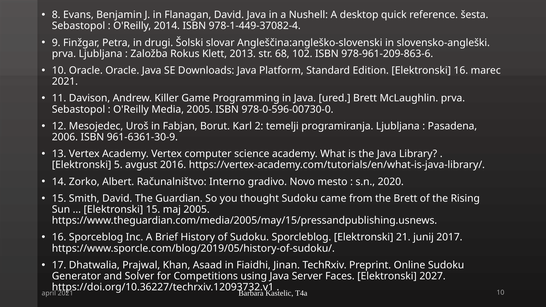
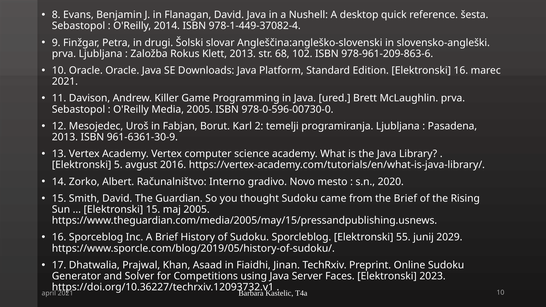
2006 at (65, 137): 2006 -> 2013
the Brett: Brett -> Brief
21: 21 -> 55
2017: 2017 -> 2029
2027: 2027 -> 2023
